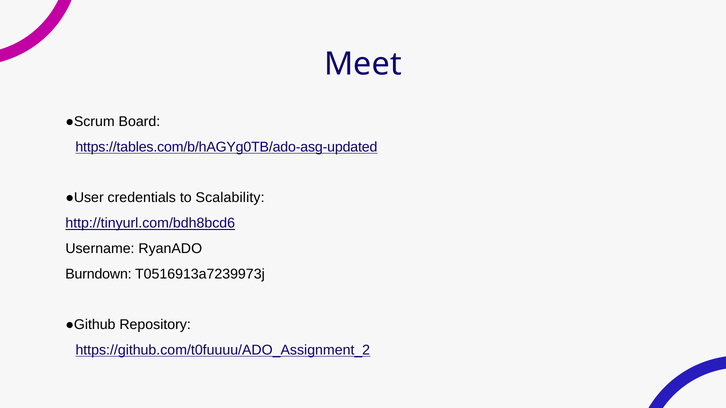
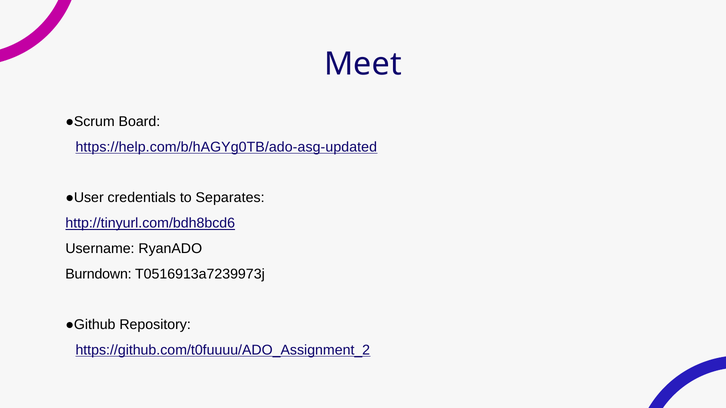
https://tables.com/b/hAGYg0TB/ado-asg-updated: https://tables.com/b/hAGYg0TB/ado-asg-updated -> https://help.com/b/hAGYg0TB/ado-asg-updated
Scalability: Scalability -> Separates
